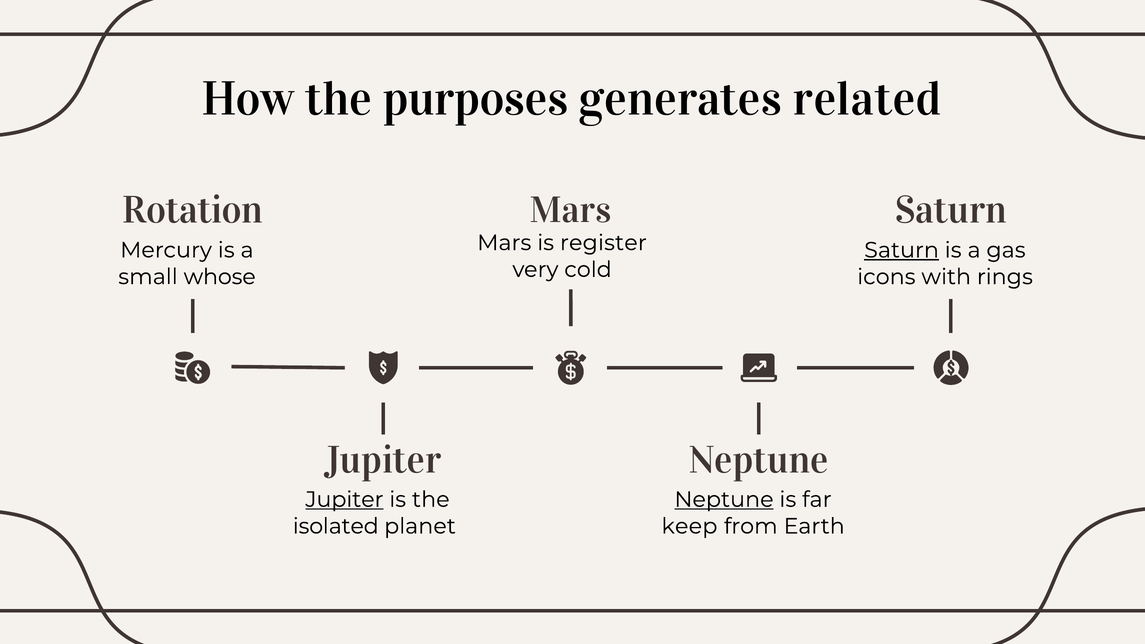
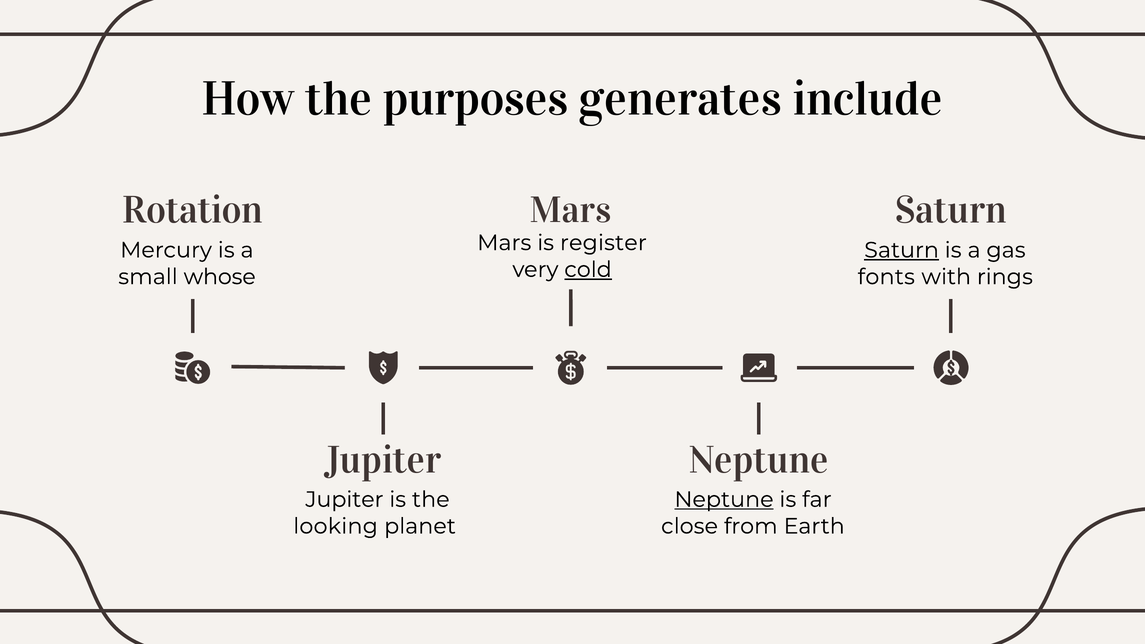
related: related -> include
cold underline: none -> present
icons: icons -> fonts
Jupiter at (344, 500) underline: present -> none
isolated: isolated -> looking
keep: keep -> close
